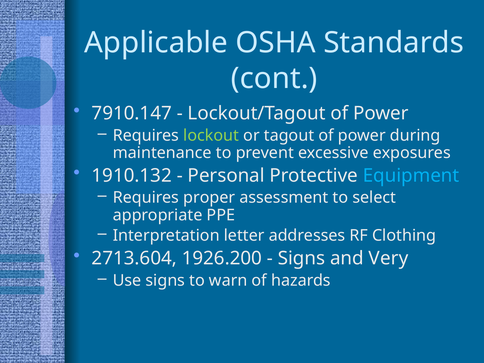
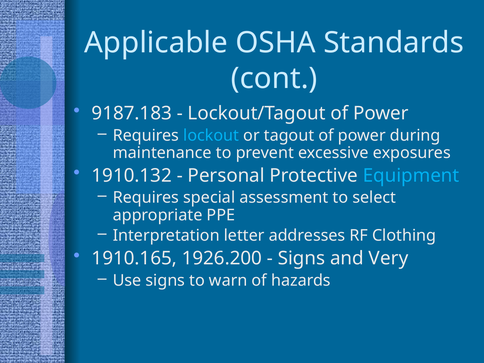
7910.147: 7910.147 -> 9187.183
lockout colour: light green -> light blue
proper: proper -> special
2713.604: 2713.604 -> 1910.165
